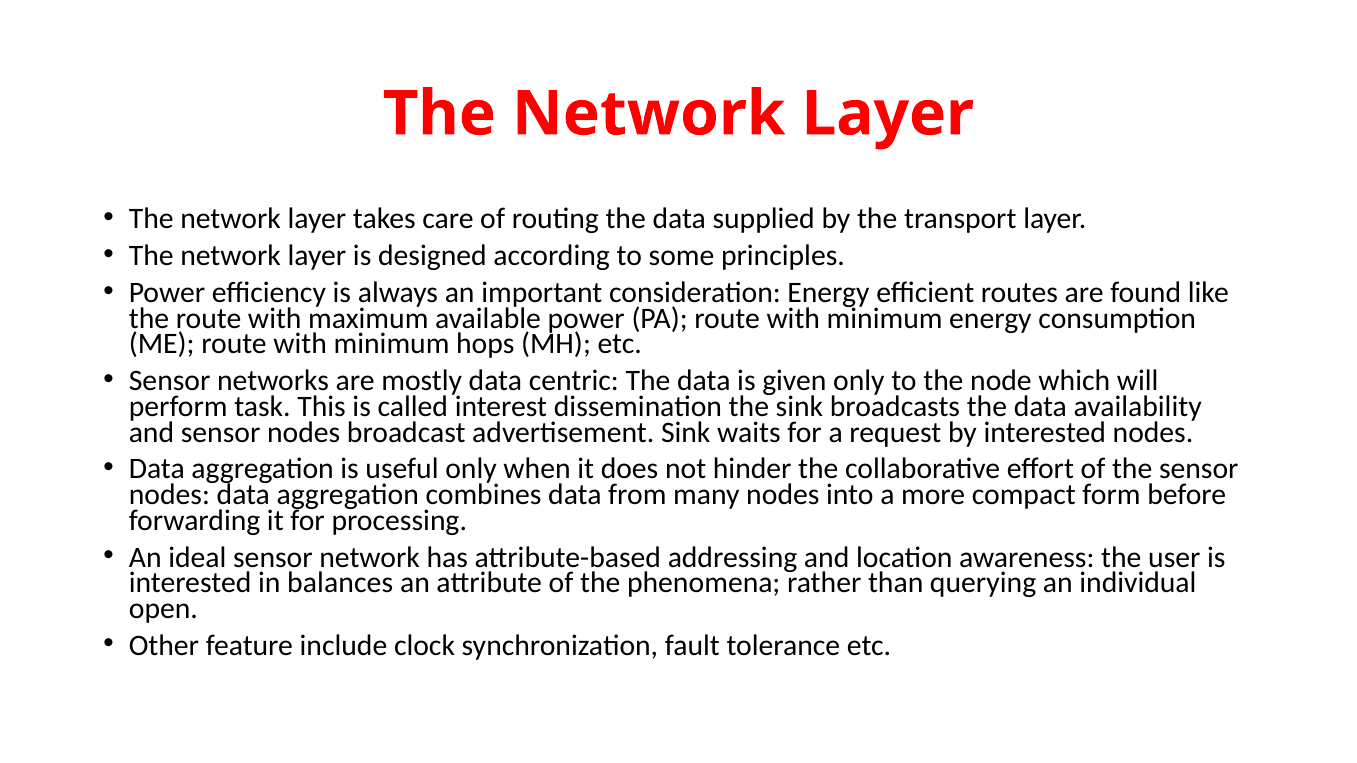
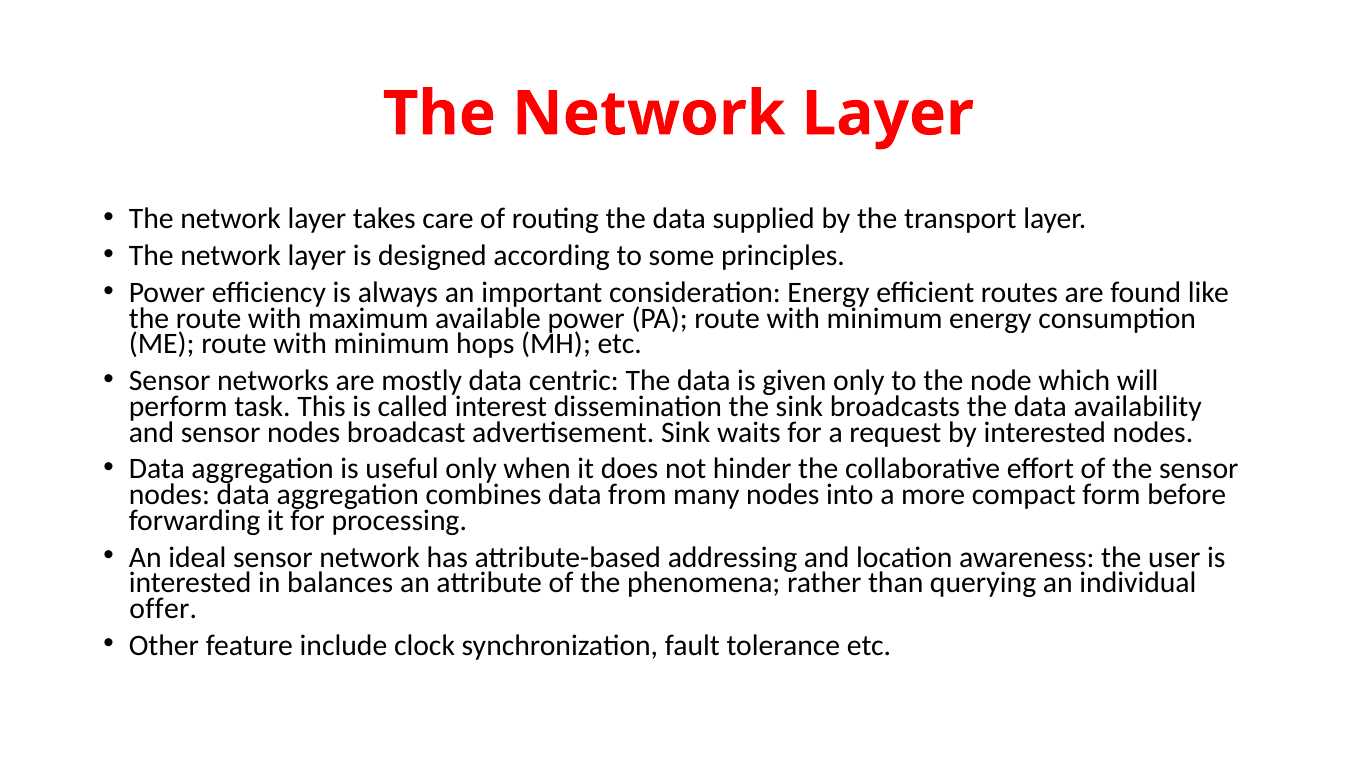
open: open -> offer
